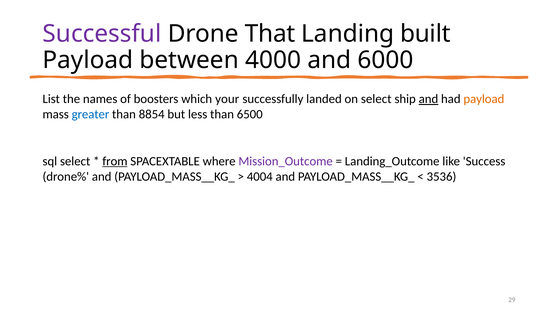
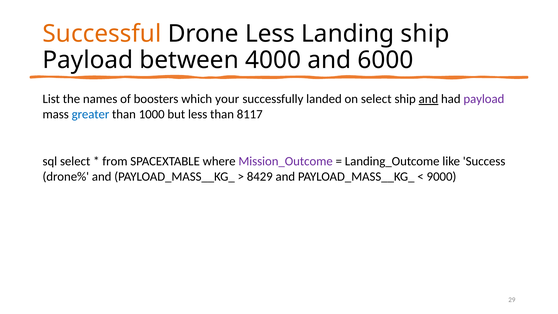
Successful colour: purple -> orange
Drone That: That -> Less
Landing built: built -> ship
payload at (484, 99) colour: orange -> purple
8854: 8854 -> 1000
6500: 6500 -> 8117
from underline: present -> none
4004: 4004 -> 8429
3536: 3536 -> 9000
